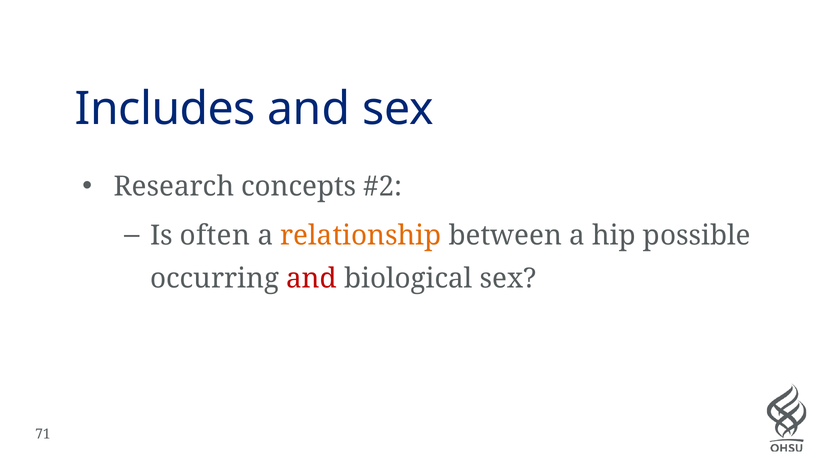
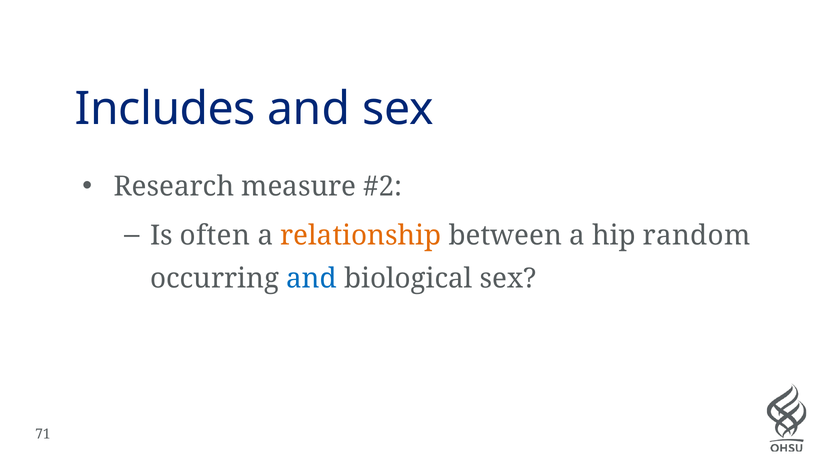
concepts: concepts -> measure
possible: possible -> random
and at (312, 279) colour: red -> blue
